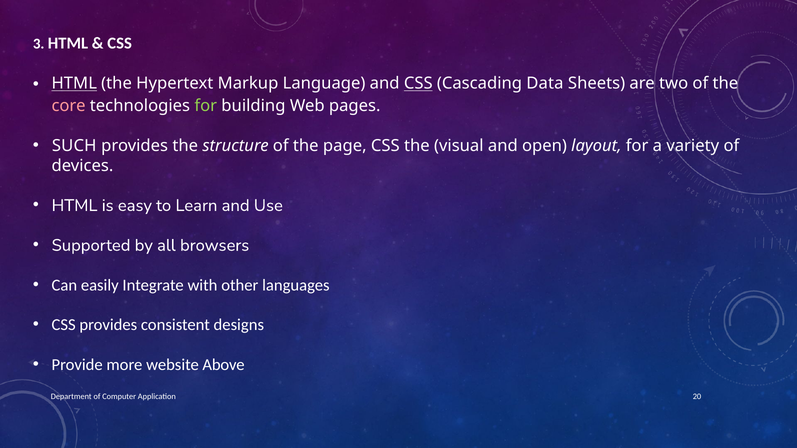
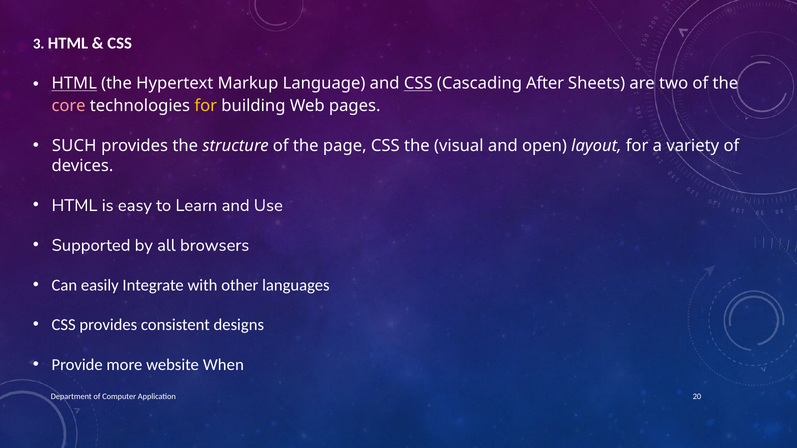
Data: Data -> After
for at (206, 106) colour: light green -> yellow
Above: Above -> When
